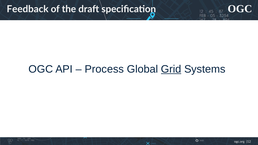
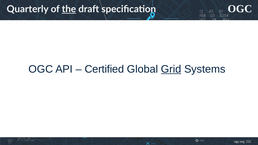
Feedback: Feedback -> Quarterly
the underline: none -> present
Process: Process -> Certified
